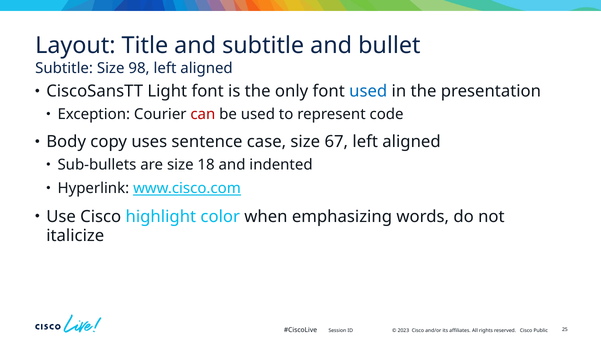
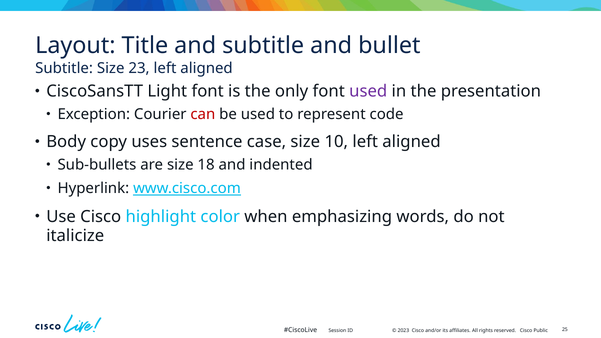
98: 98 -> 23
used at (368, 91) colour: blue -> purple
67: 67 -> 10
